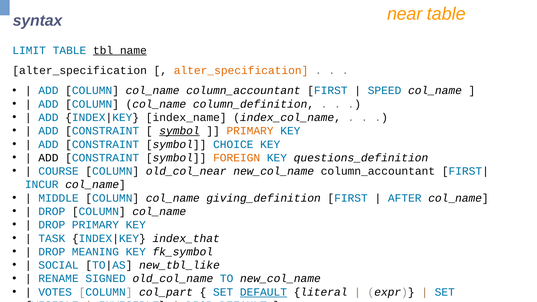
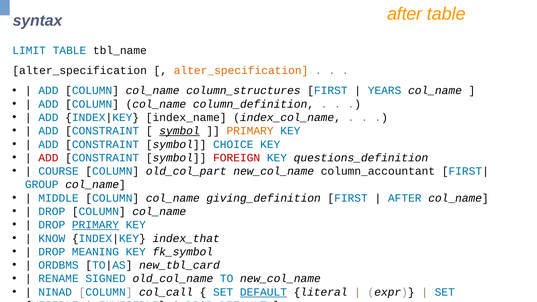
near at (405, 14): near -> after
tbl_name underline: present -> none
col_name column_accountant: column_accountant -> column_structures
SPEED: SPEED -> YEARS
ADD at (48, 158) colour: black -> red
FOREIGN colour: orange -> red
old_col_near: old_col_near -> old_col_part
INCUR: INCUR -> GROUP
PRIMARY at (95, 225) underline: none -> present
TASK: TASK -> KNOW
SOCIAL: SOCIAL -> ORDBMS
new_tbl_like: new_tbl_like -> new_tbl_card
VOTES: VOTES -> NINAD
col_part: col_part -> col_call
